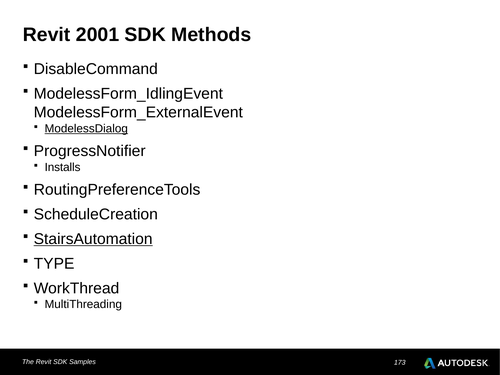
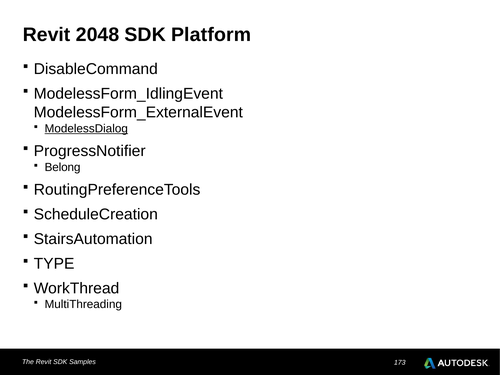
2001: 2001 -> 2048
Methods: Methods -> Platform
Installs: Installs -> Belong
StairsAutomation underline: present -> none
